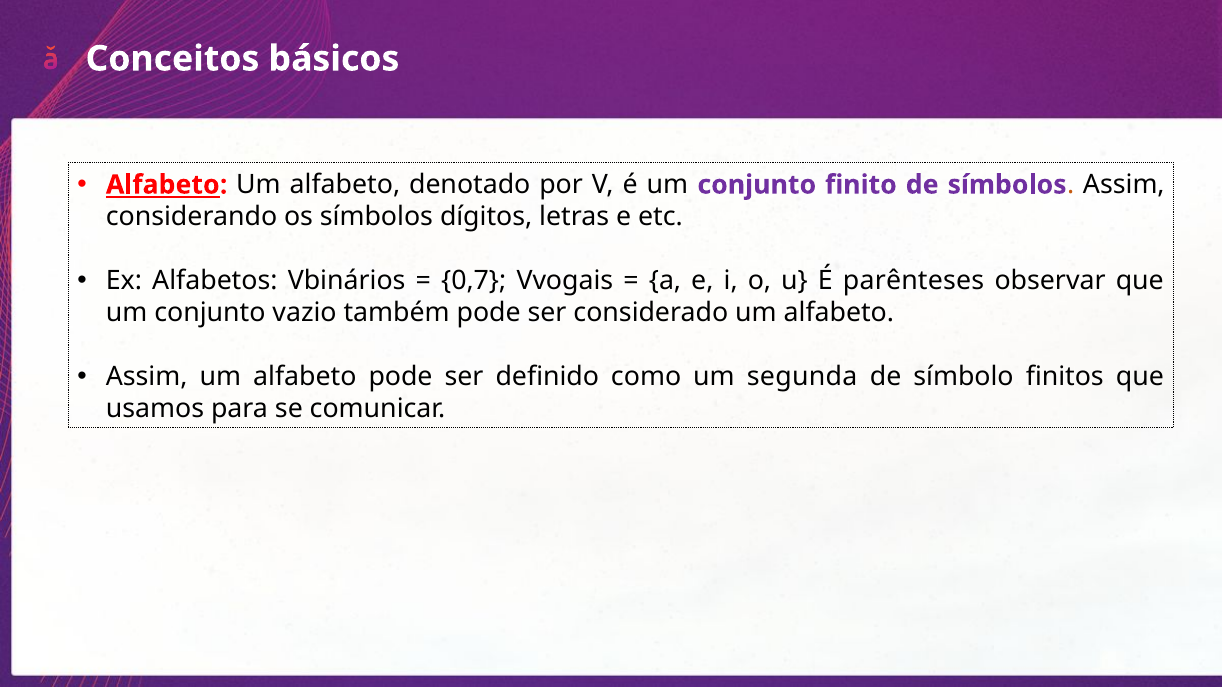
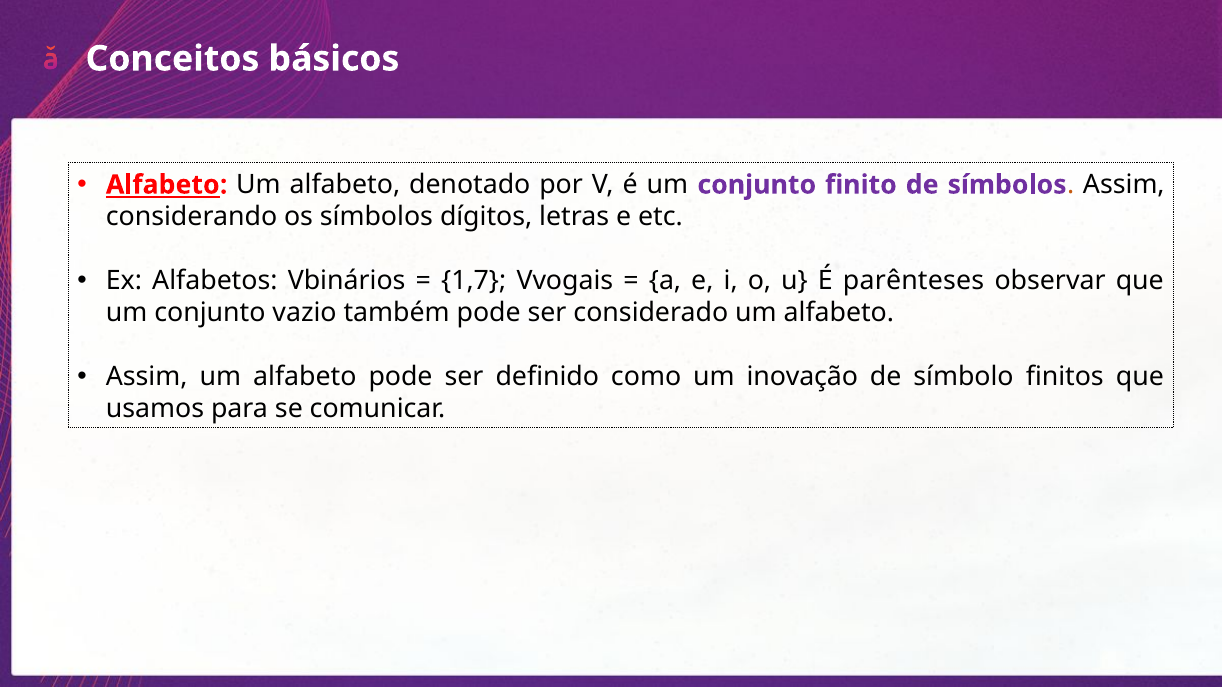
0,7: 0,7 -> 1,7
segunda: segunda -> inovação
